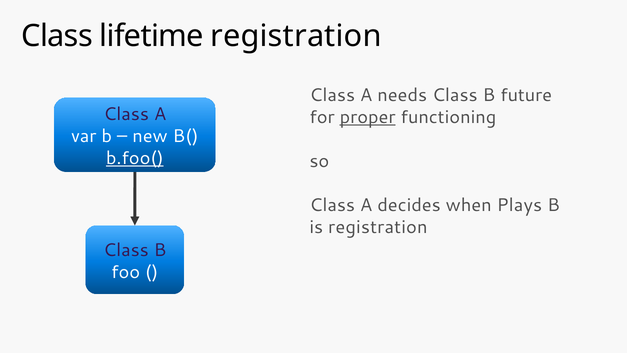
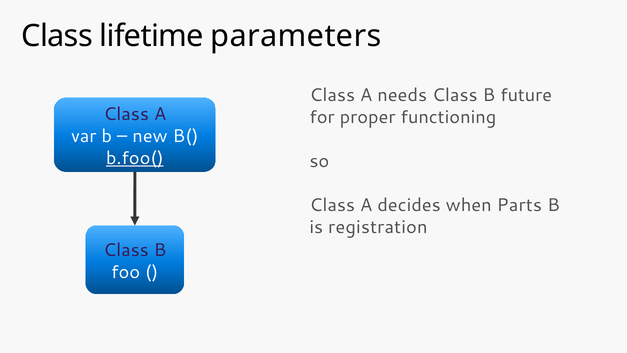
lifetime registration: registration -> parameters
proper underline: present -> none
Plays: Plays -> Parts
